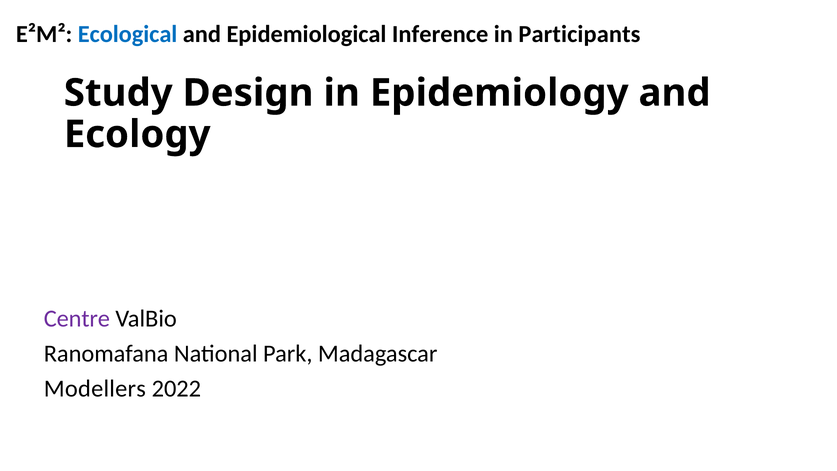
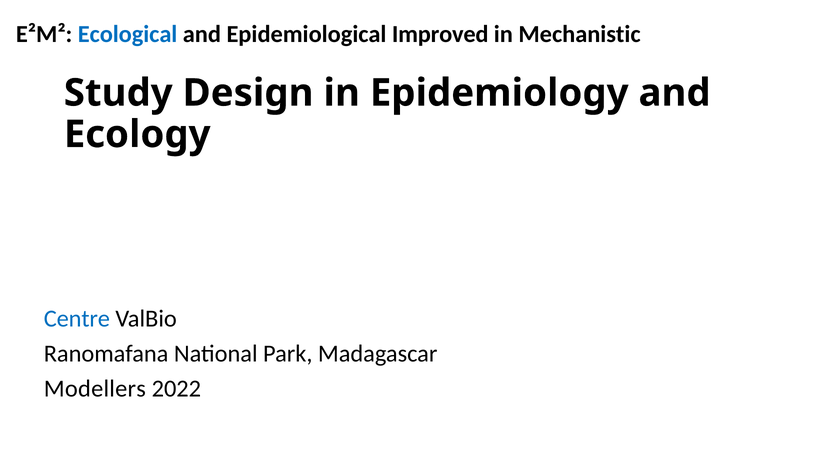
Inference: Inference -> Improved
Participants: Participants -> Mechanistic
Centre colour: purple -> blue
